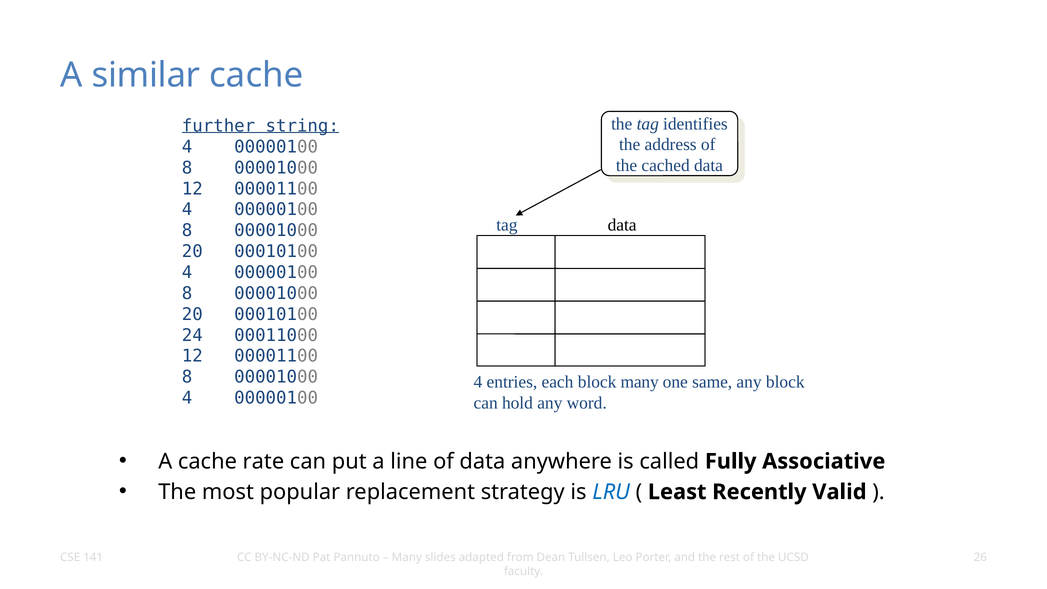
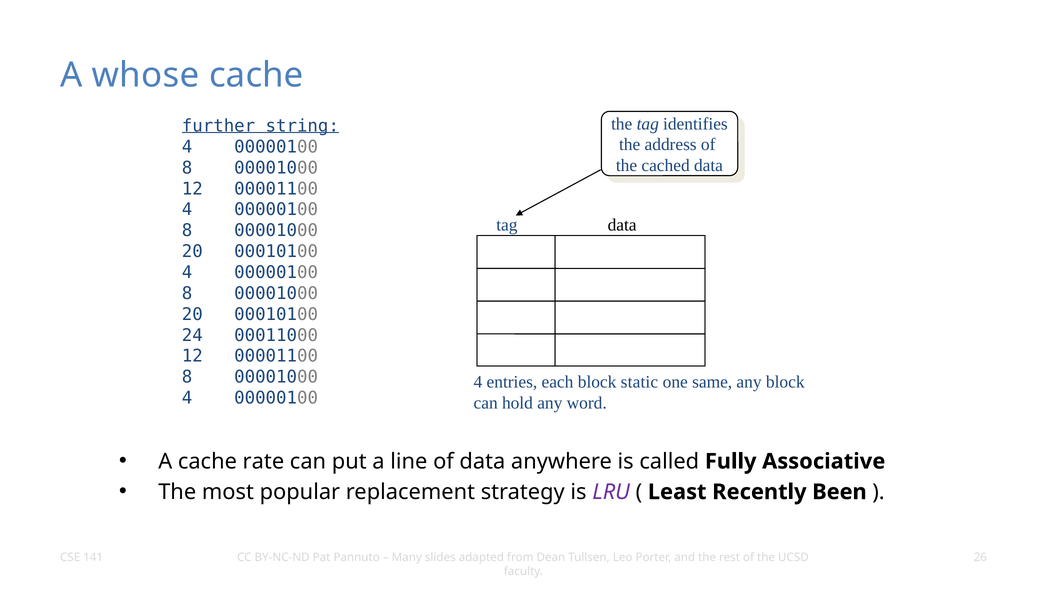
similar: similar -> whose
block many: many -> static
LRU colour: blue -> purple
Valid: Valid -> Been
